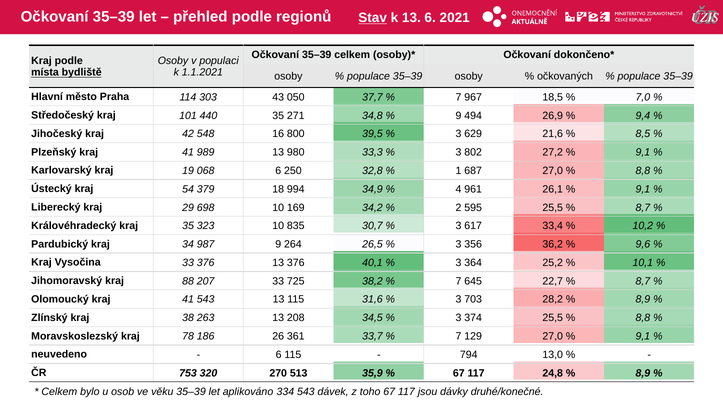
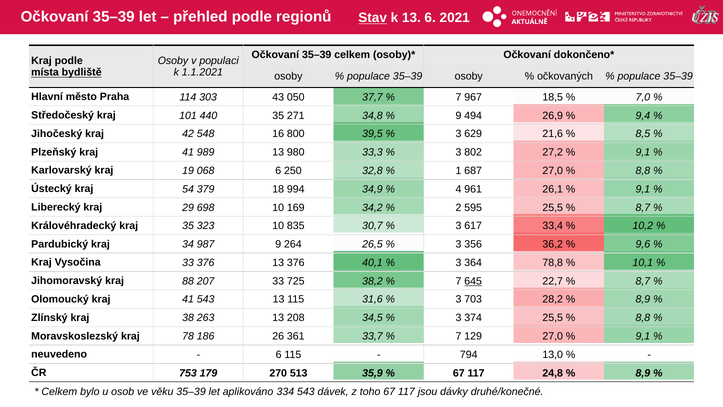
25,2: 25,2 -> 78,8
645 underline: none -> present
320: 320 -> 179
